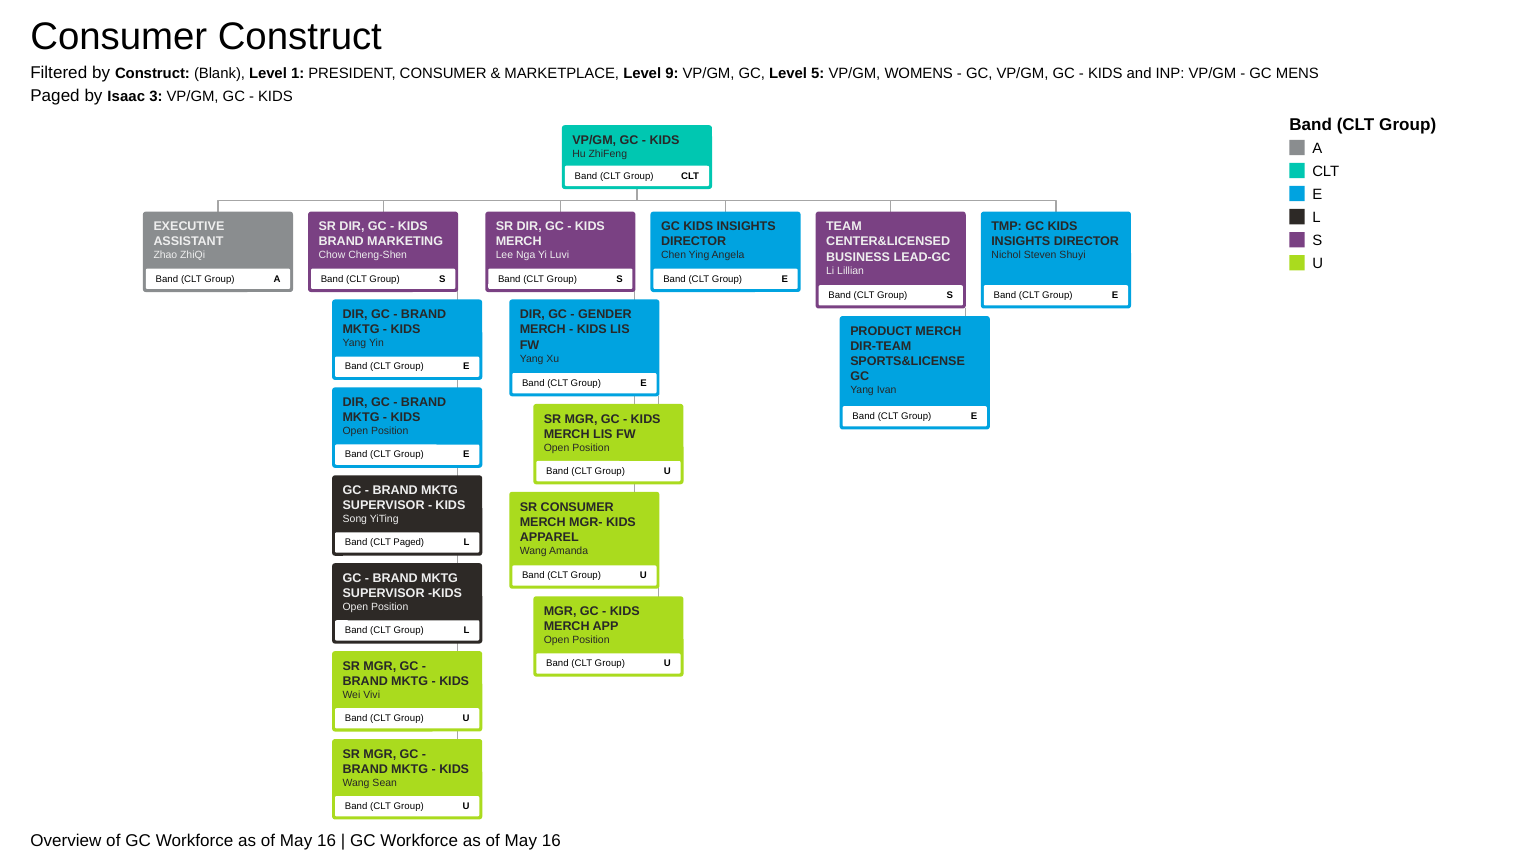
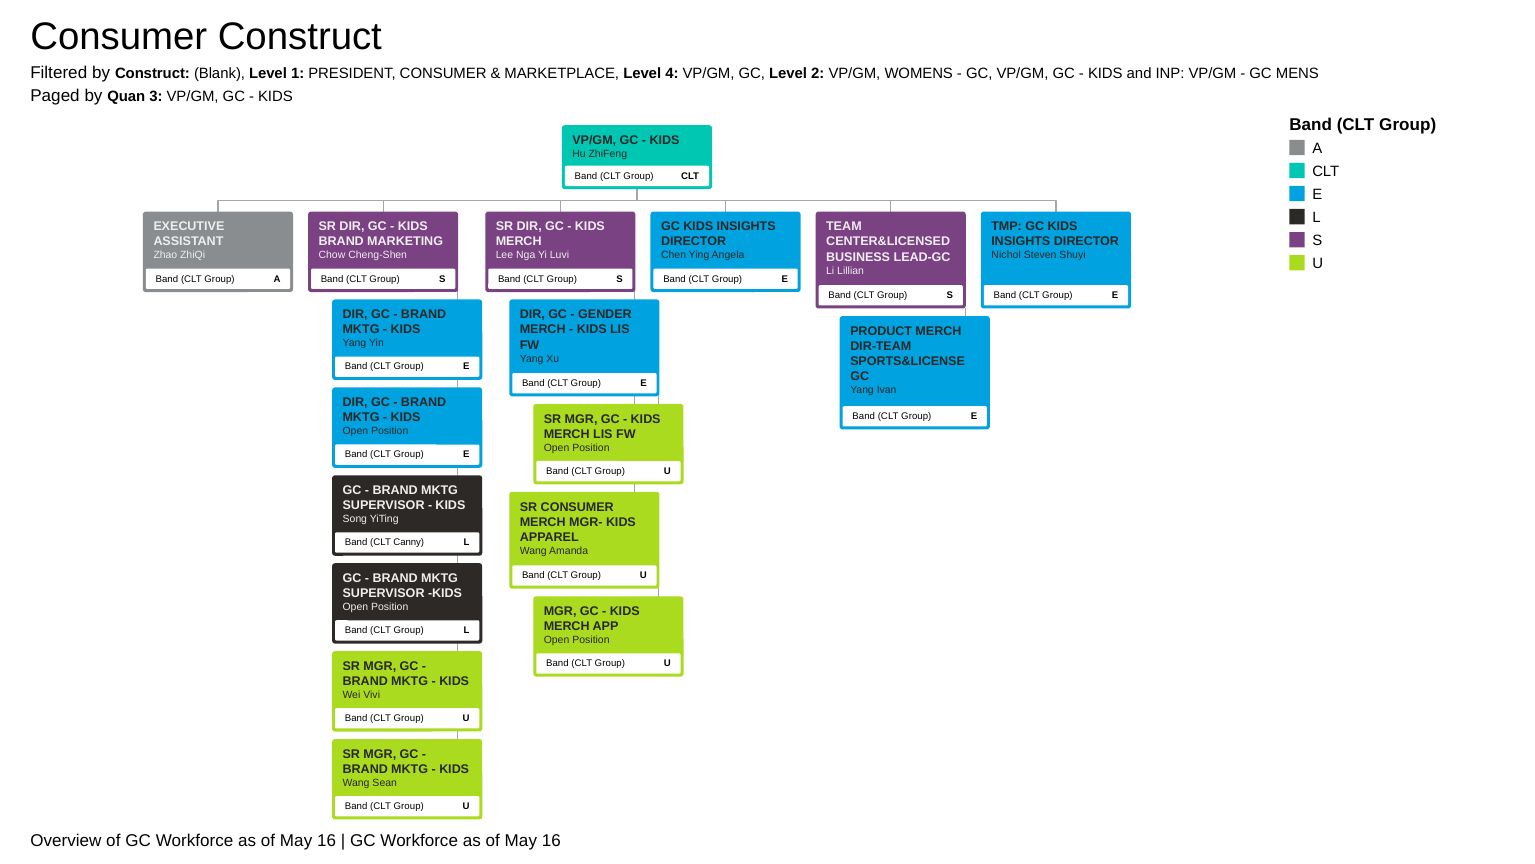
9: 9 -> 4
5: 5 -> 2
Isaac: Isaac -> Quan
CLT Paged: Paged -> Canny
